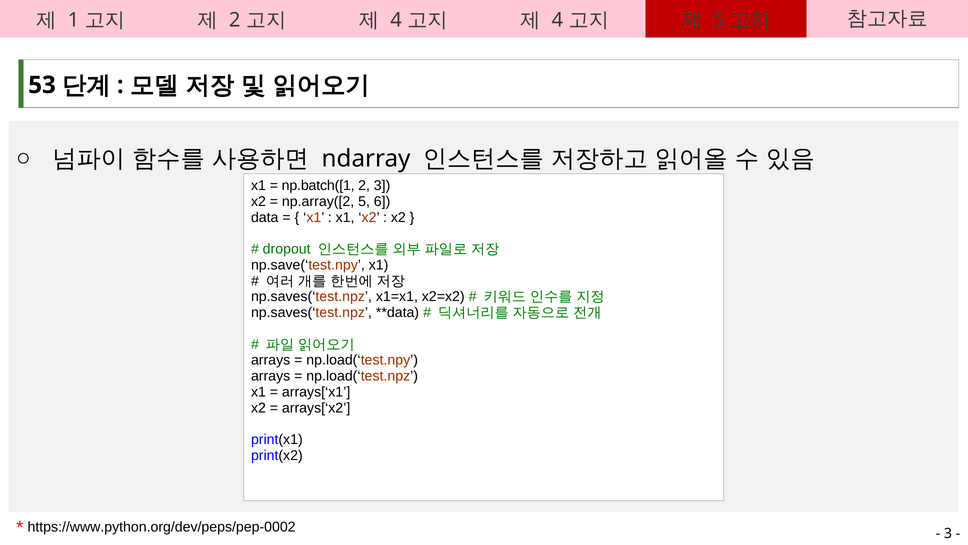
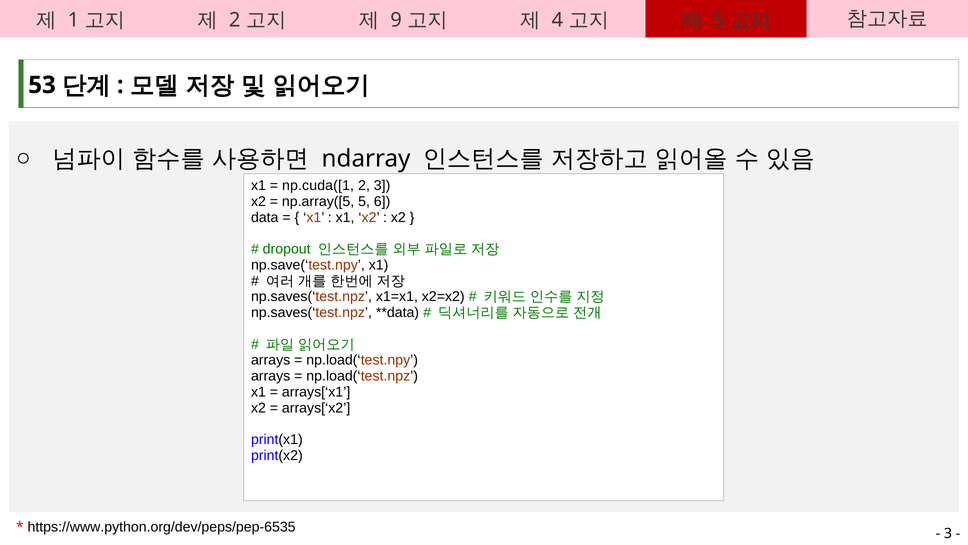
4 at (396, 20): 4 -> 9
np.batch([1: np.batch([1 -> np.cuda([1
np.array([2: np.array([2 -> np.array([5
https://www.python.org/dev/peps/pep-0002: https://www.python.org/dev/peps/pep-0002 -> https://www.python.org/dev/peps/pep-6535
